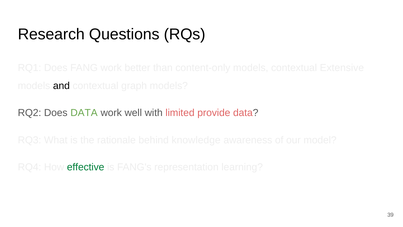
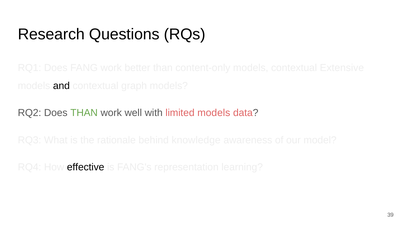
Does DATA: DATA -> THAN
limited provide: provide -> models
effective colour: green -> black
